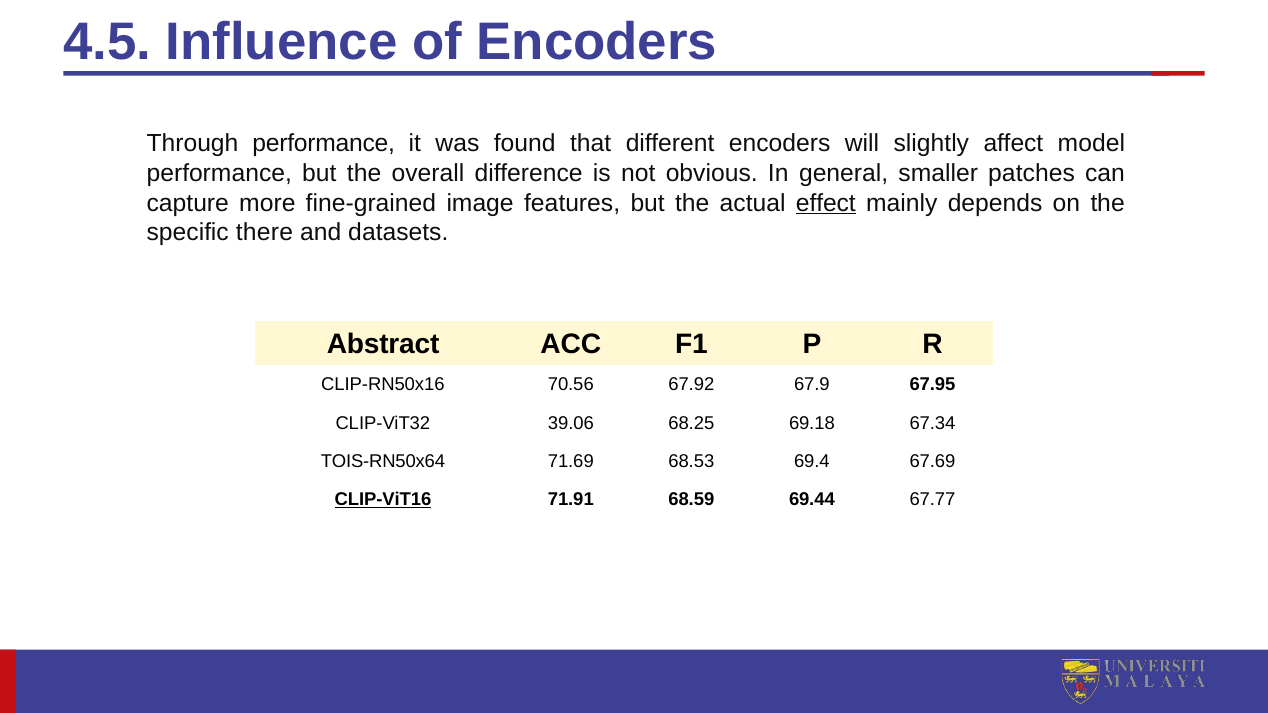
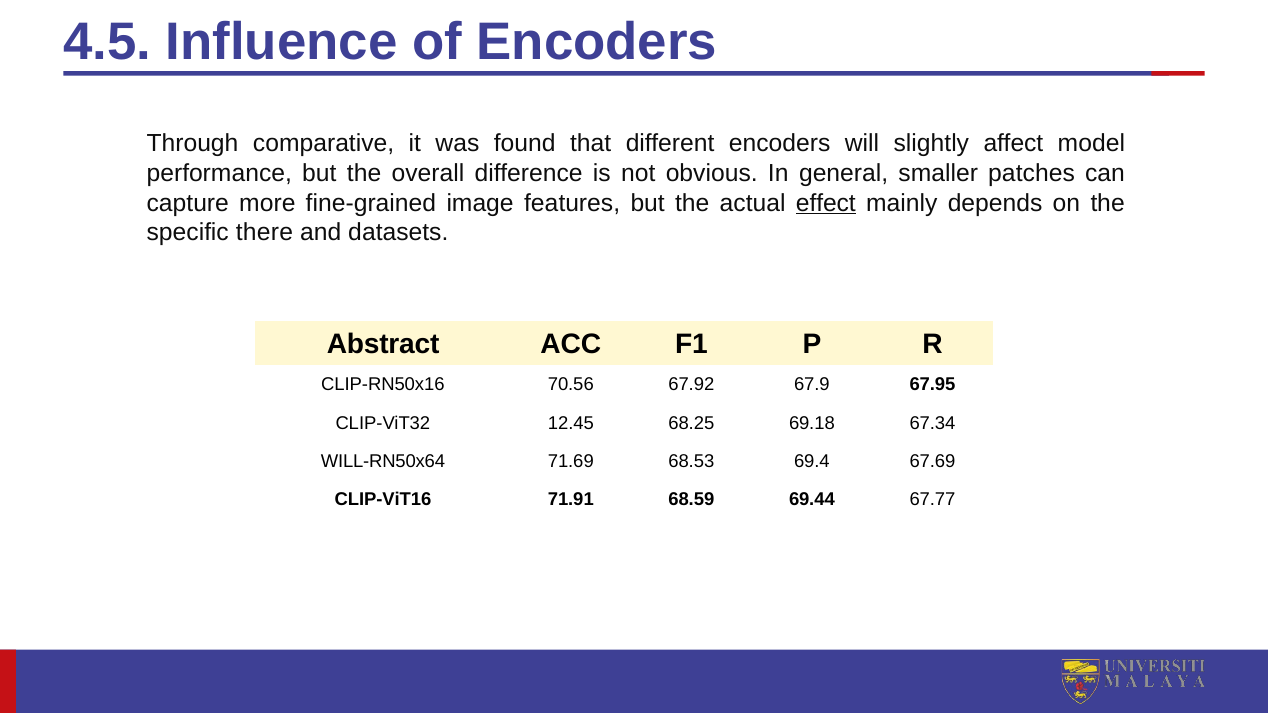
Through performance: performance -> comparative
39.06: 39.06 -> 12.45
TOIS-RN50x64: TOIS-RN50x64 -> WILL-RN50x64
CLIP-ViT16 underline: present -> none
